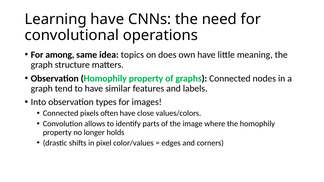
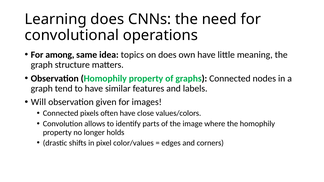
Learning have: have -> does
Into: Into -> Will
types: types -> given
